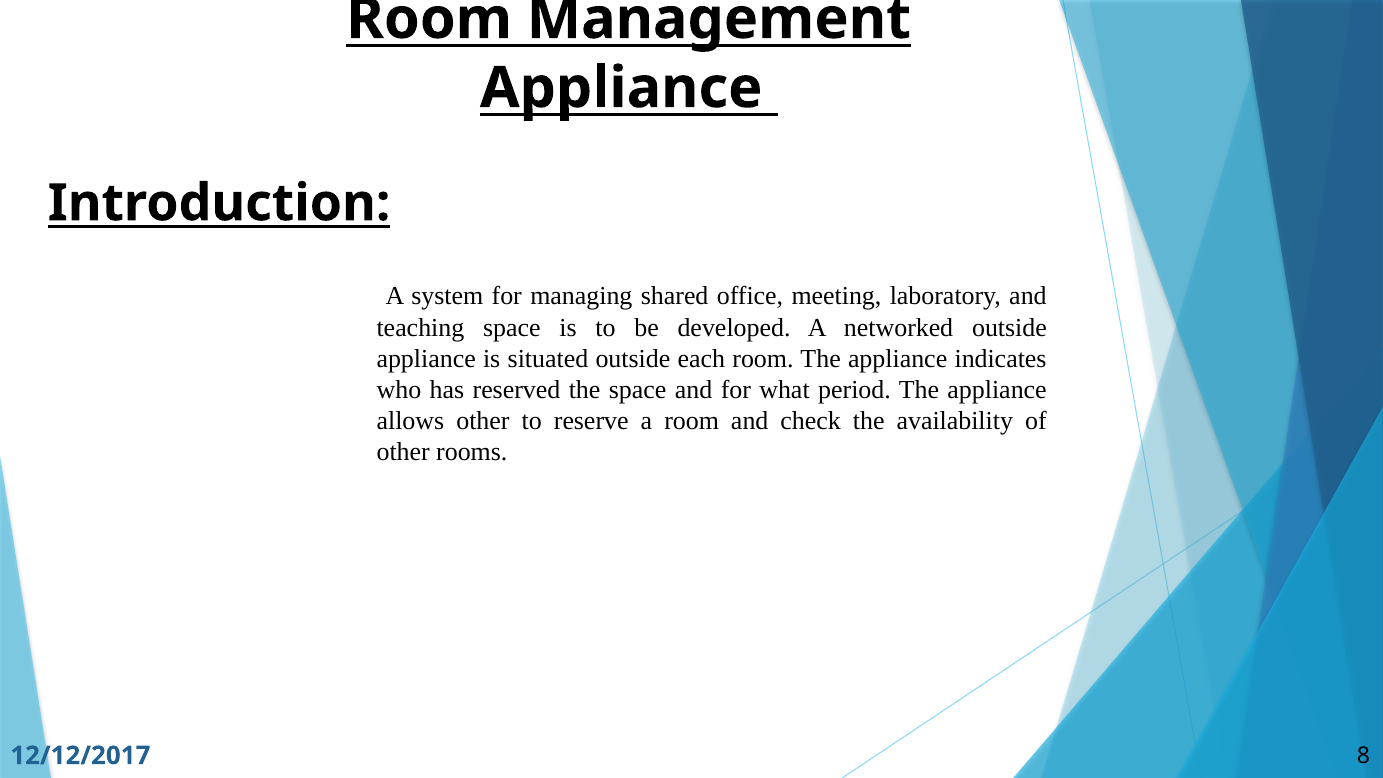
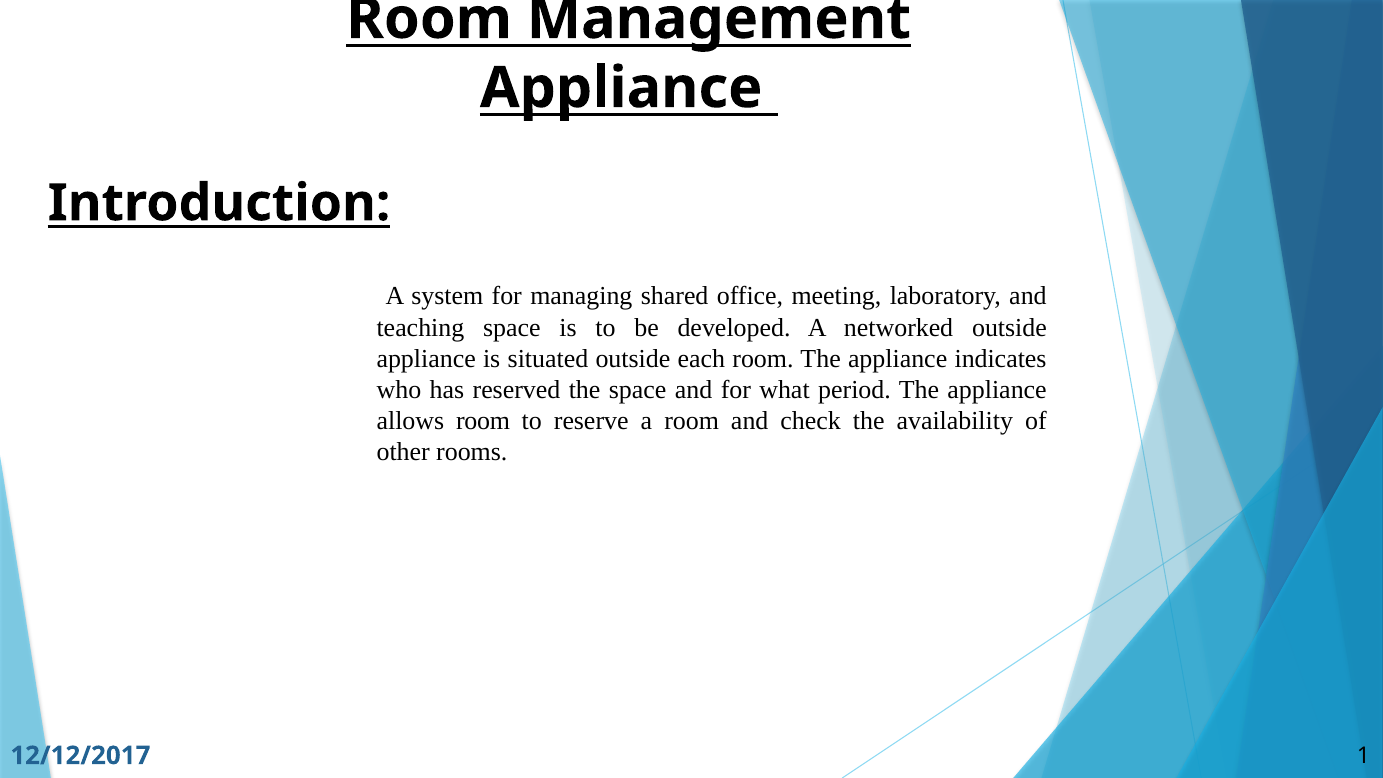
allows other: other -> room
8: 8 -> 1
